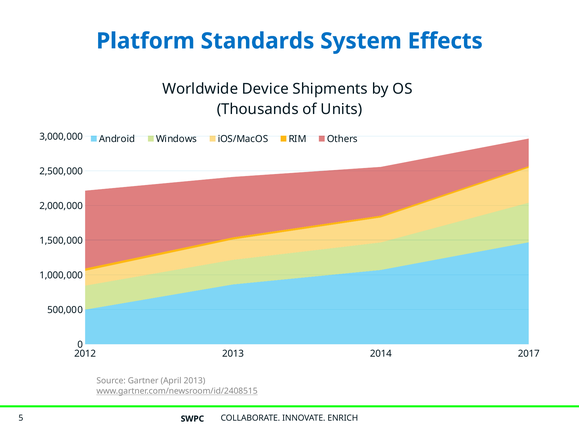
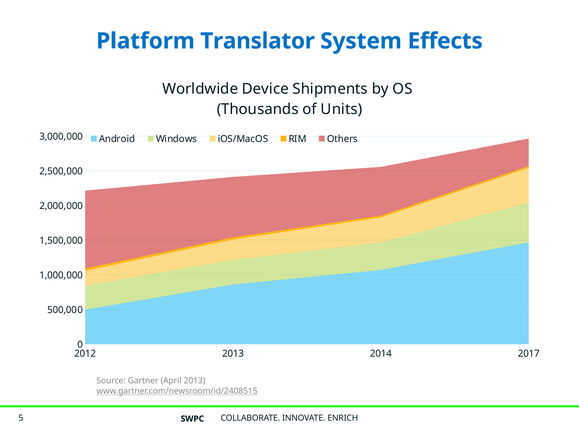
Standards: Standards -> Translator
